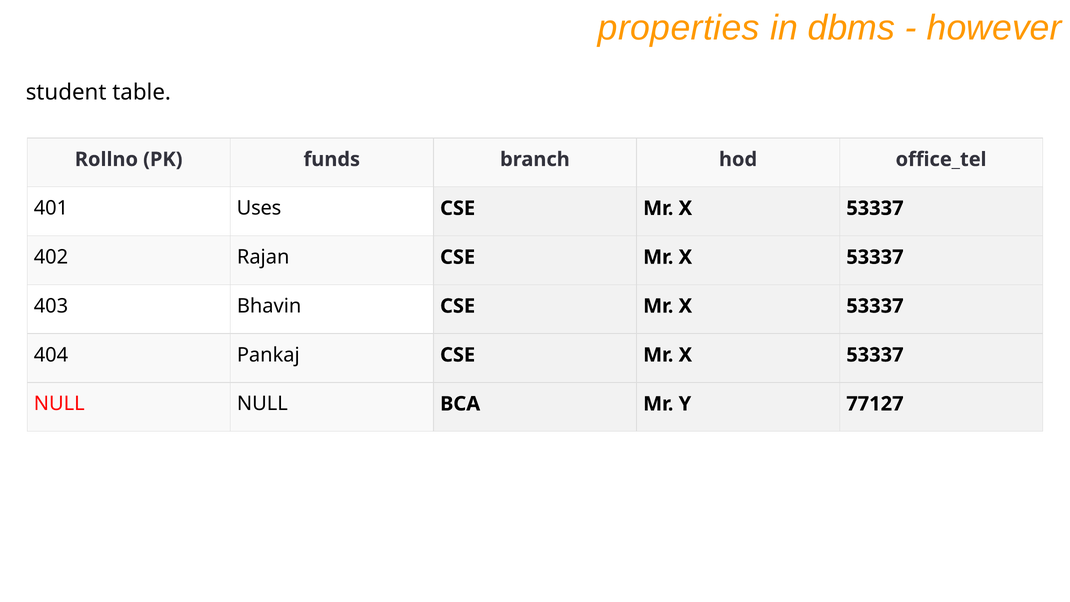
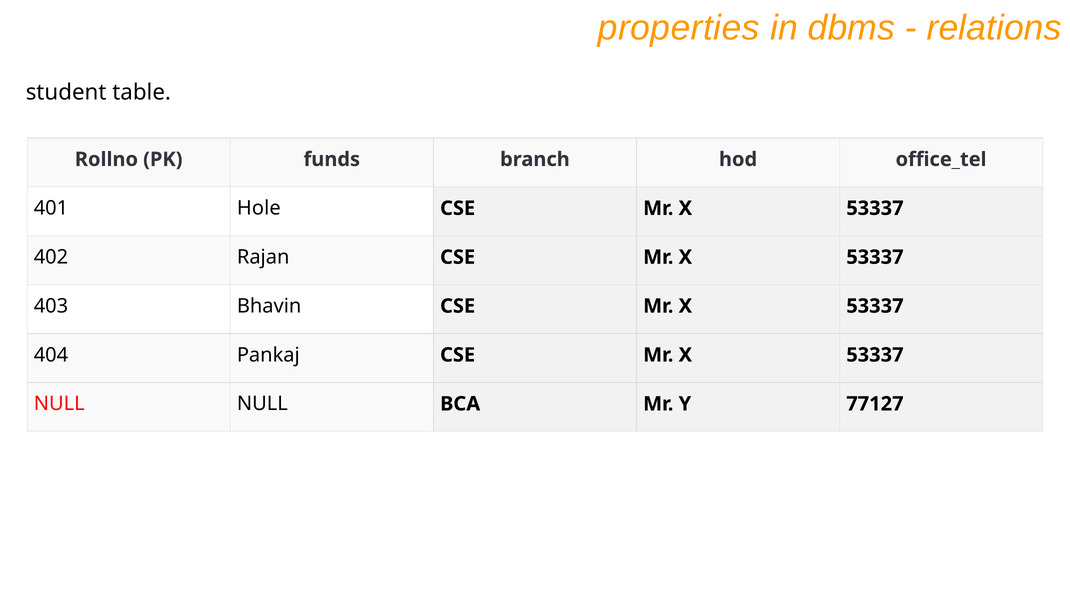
however: however -> relations
Uses: Uses -> Hole
